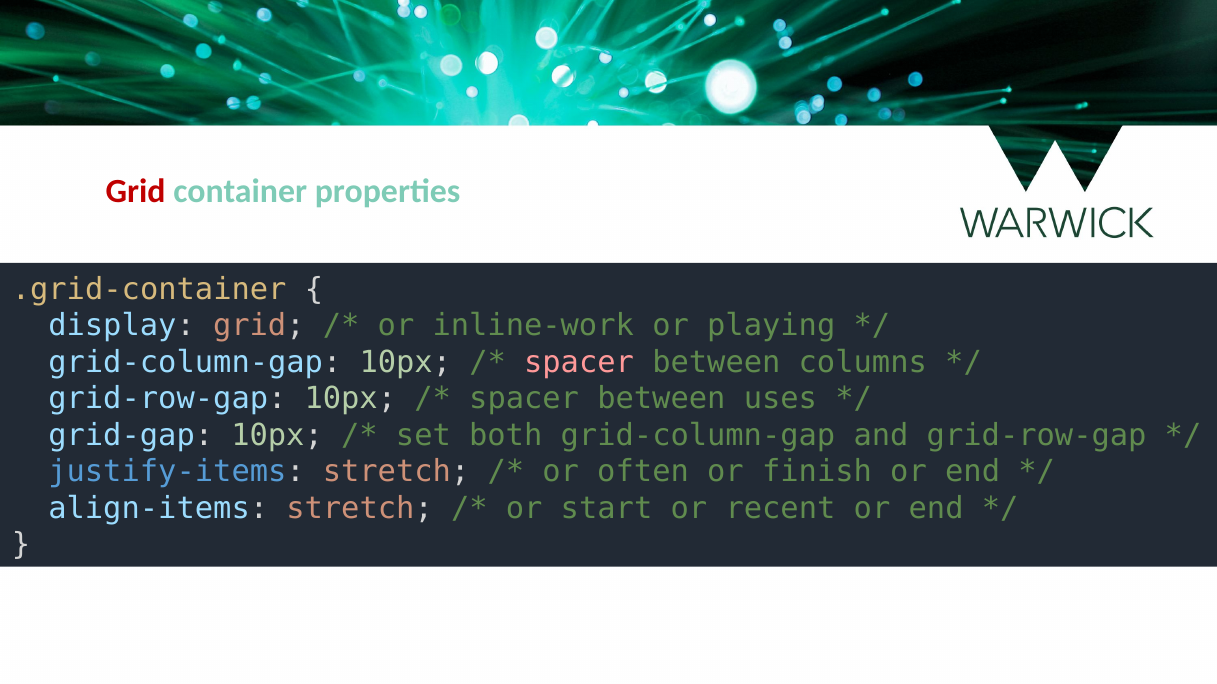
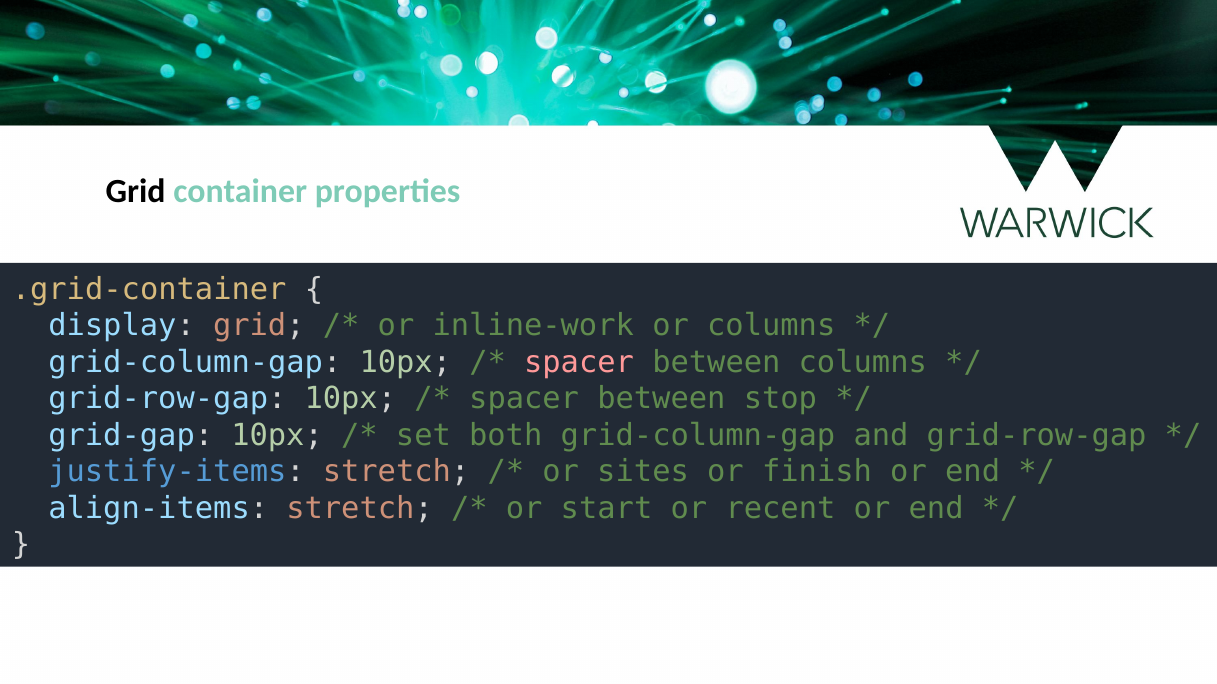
Grid at (136, 192) colour: red -> black
or playing: playing -> columns
uses: uses -> stop
often: often -> sites
